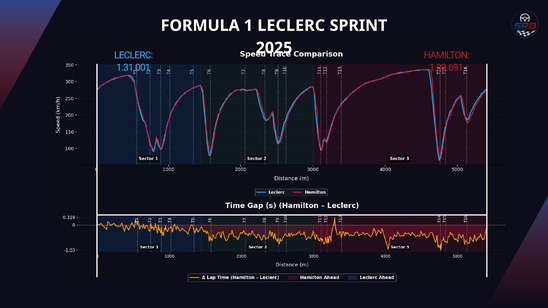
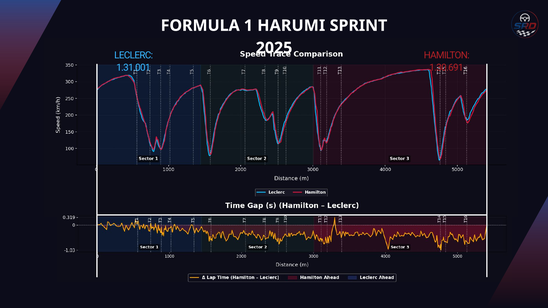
1 LECLERC: LECLERC -> HARUMI
